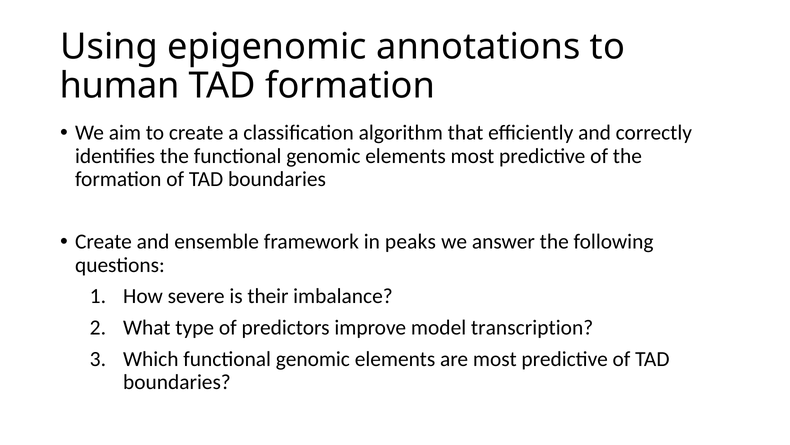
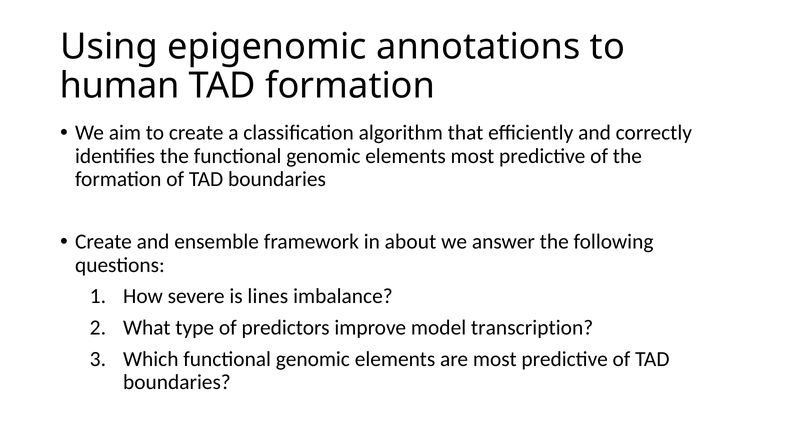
peaks: peaks -> about
their: their -> lines
